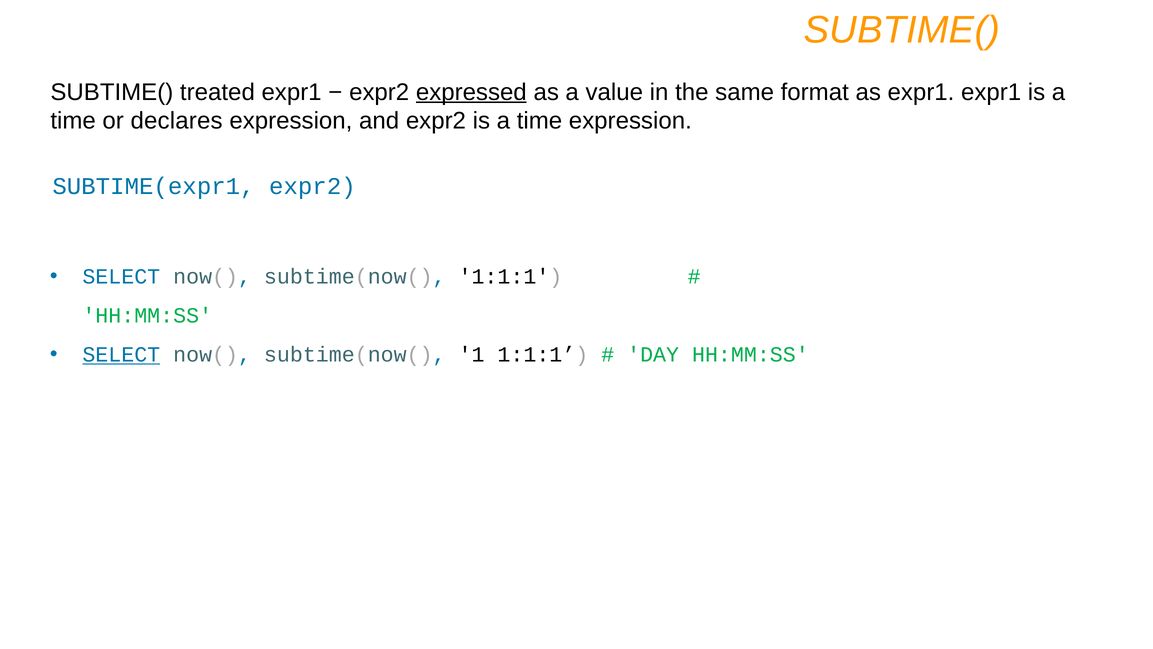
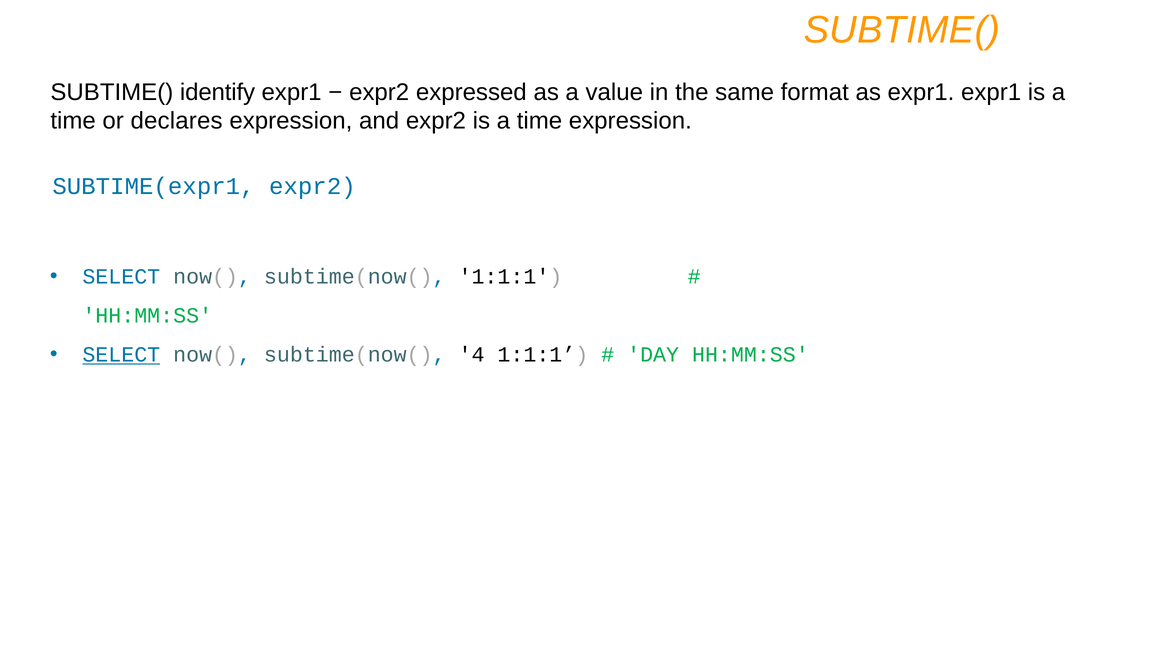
treated: treated -> identify
expressed underline: present -> none
1: 1 -> 4
